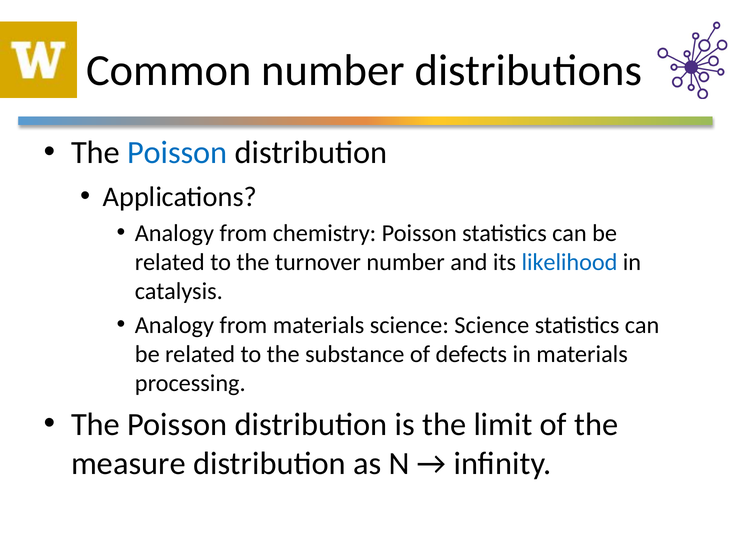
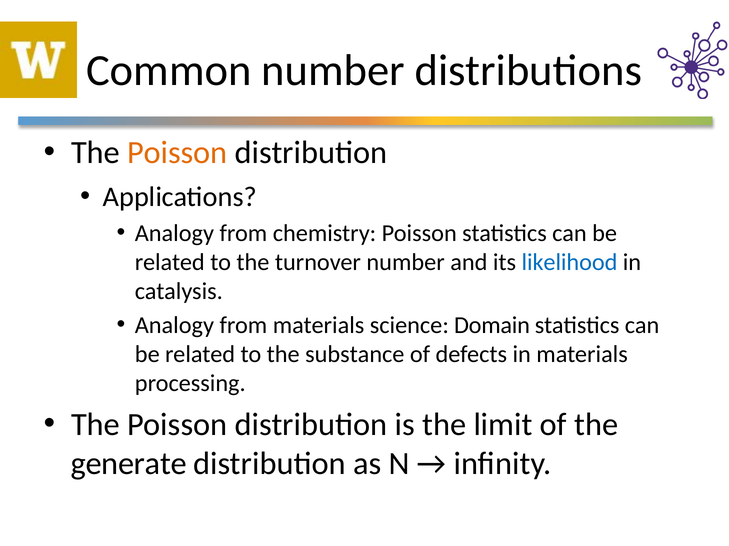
Poisson at (177, 153) colour: blue -> orange
science Science: Science -> Domain
measure: measure -> generate
